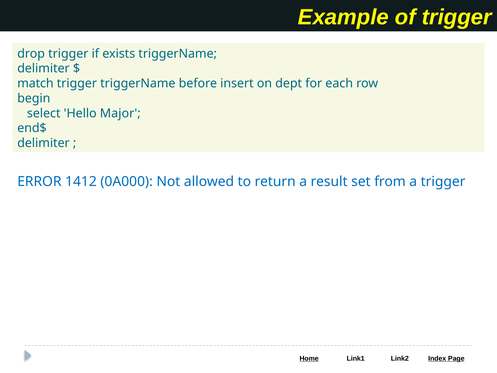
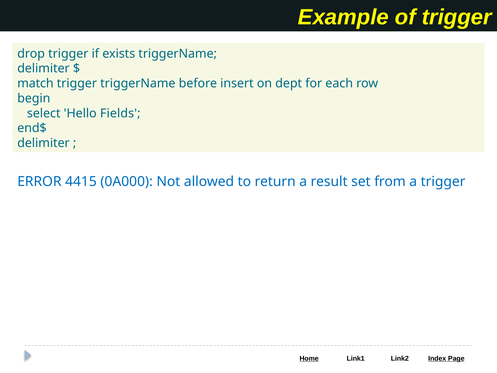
Major: Major -> Fields
1412: 1412 -> 4415
